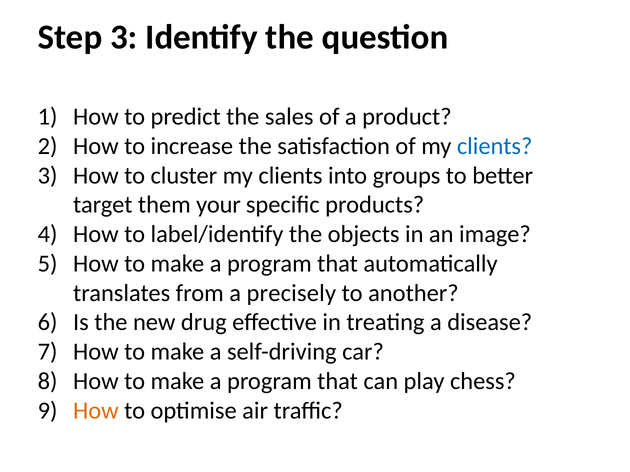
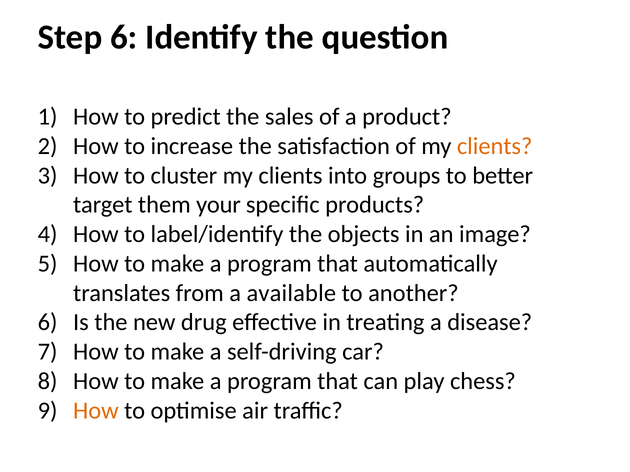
Step 3: 3 -> 6
clients at (495, 146) colour: blue -> orange
precisely: precisely -> available
